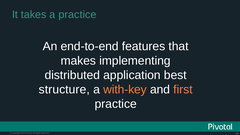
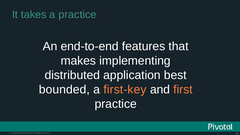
structure: structure -> bounded
with-key: with-key -> first-key
